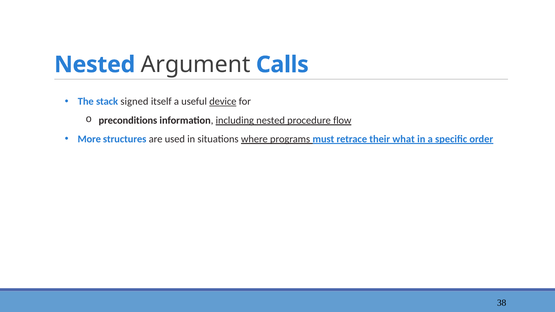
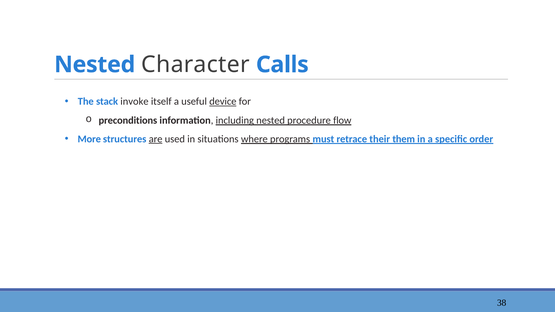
Argument: Argument -> Character
signed: signed -> invoke
are underline: none -> present
what: what -> them
